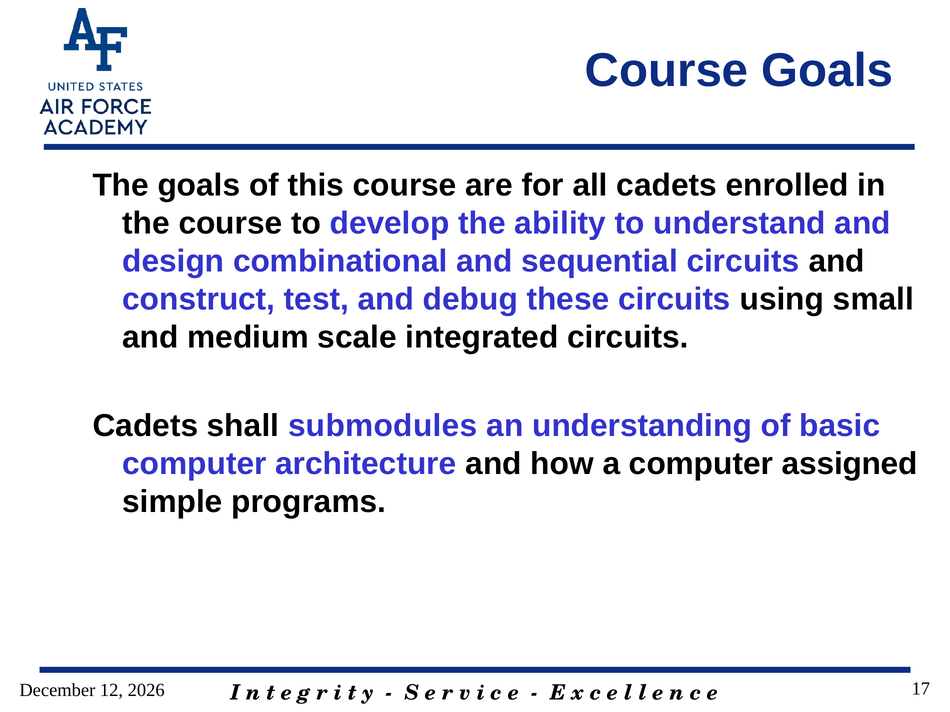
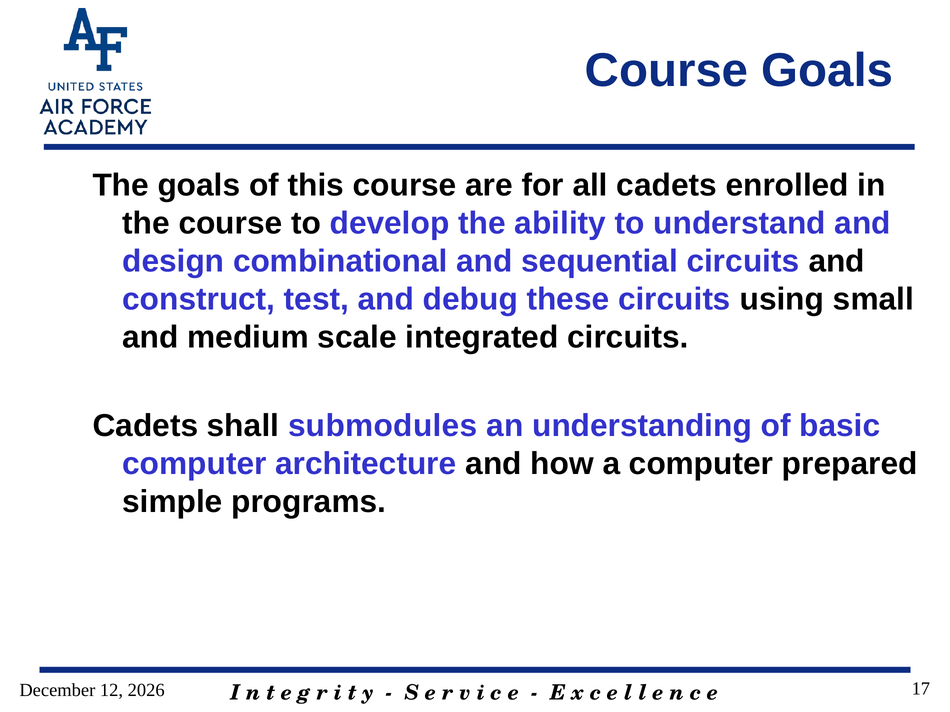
assigned: assigned -> prepared
